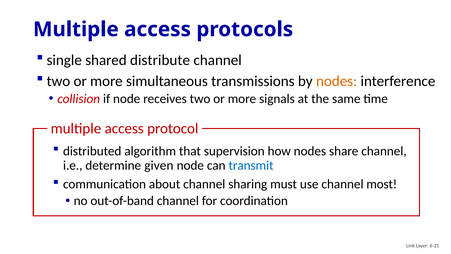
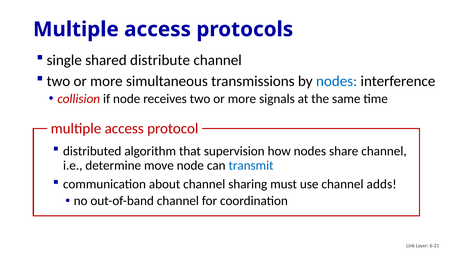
nodes at (337, 81) colour: orange -> blue
given: given -> move
most: most -> adds
